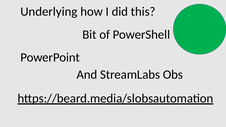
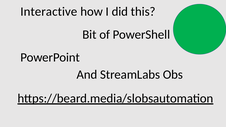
Underlying: Underlying -> Interactive
